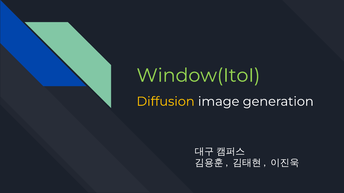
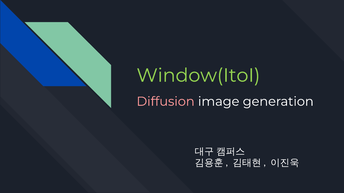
Diffusion colour: yellow -> pink
